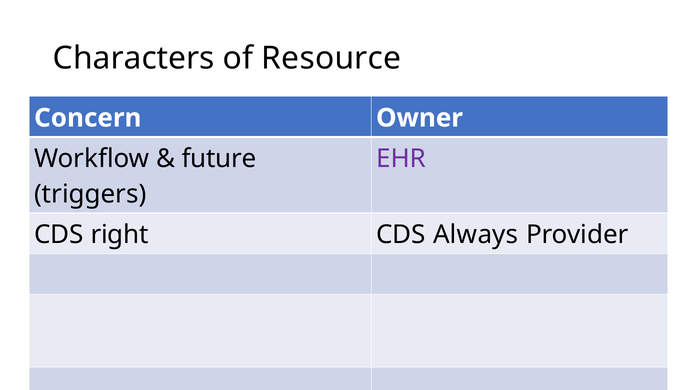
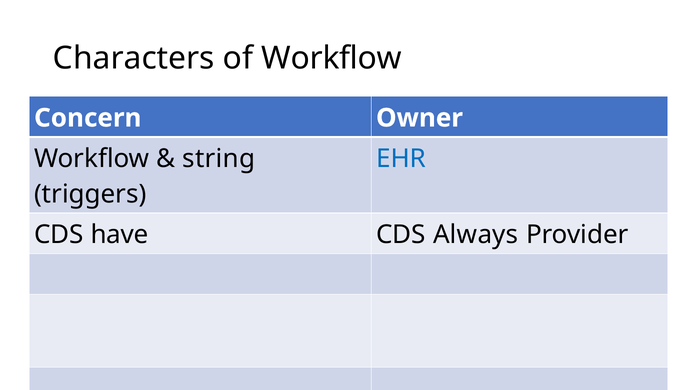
of Resource: Resource -> Workflow
future: future -> string
EHR colour: purple -> blue
right: right -> have
